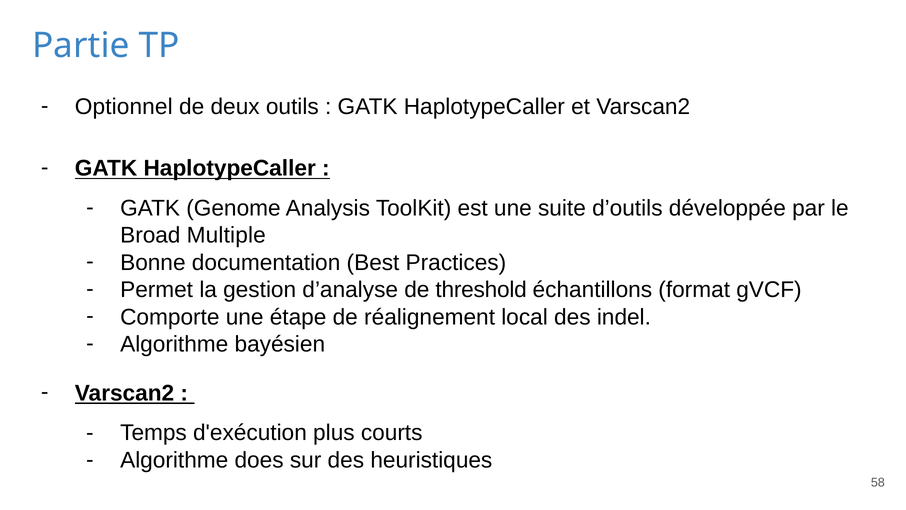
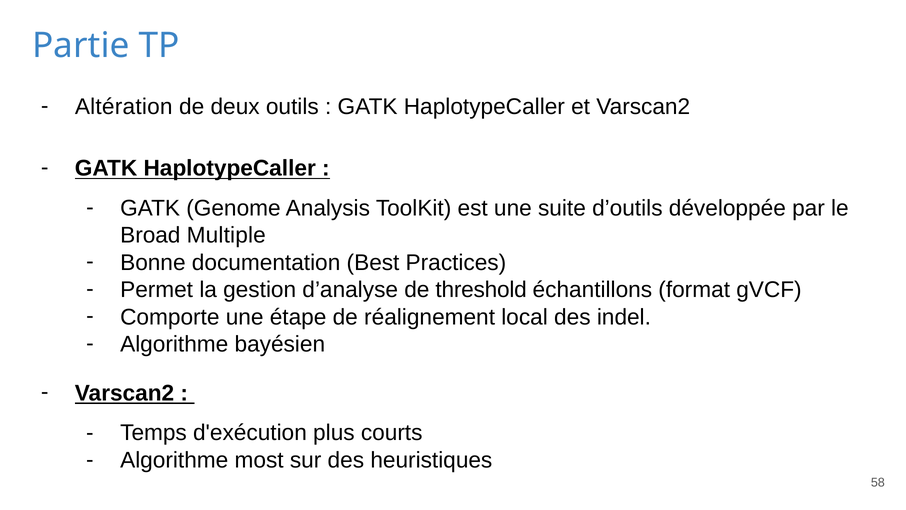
Optionnel: Optionnel -> Altération
does: does -> most
